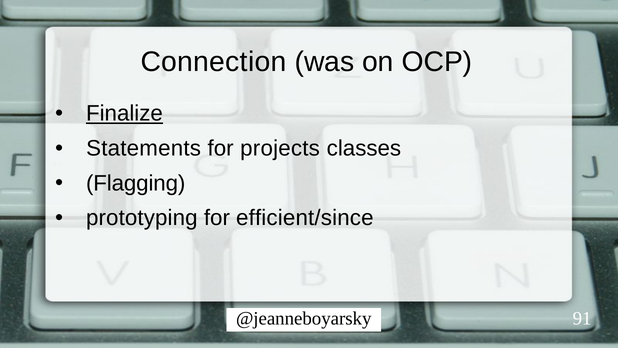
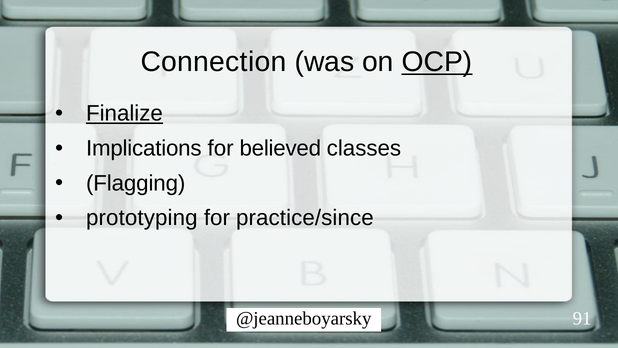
OCP underline: none -> present
Statements: Statements -> Implications
projects: projects -> believed
efficient/since: efficient/since -> practice/since
